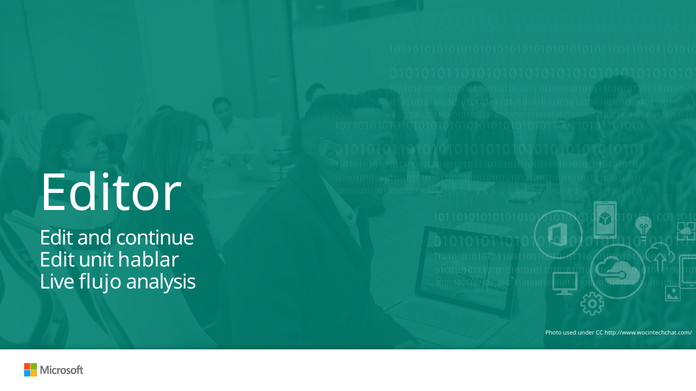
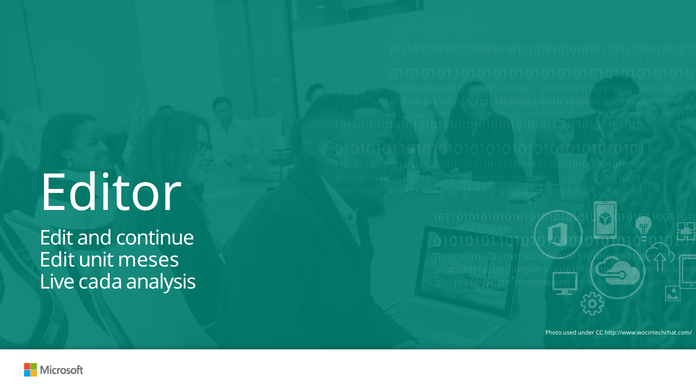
hablar: hablar -> meses
flujo: flujo -> cada
